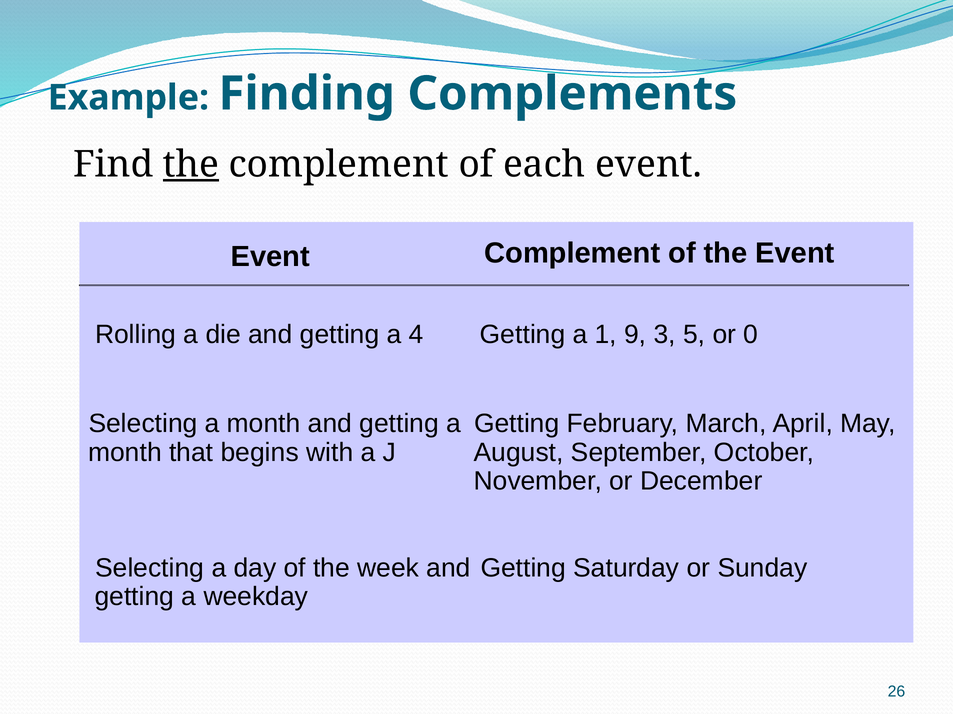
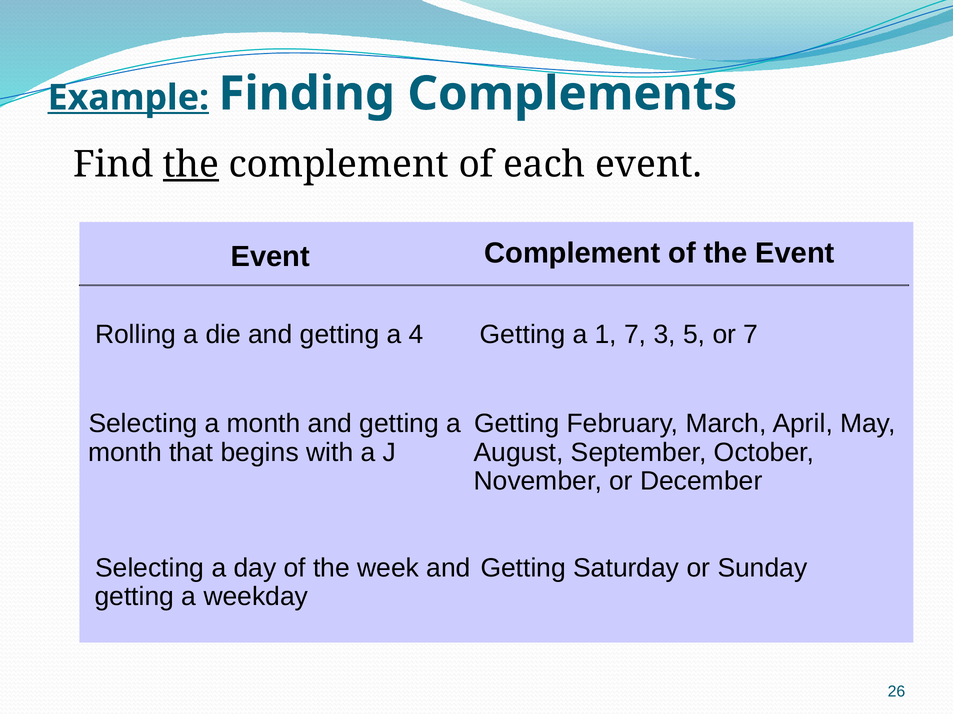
Example underline: none -> present
1 9: 9 -> 7
or 0: 0 -> 7
